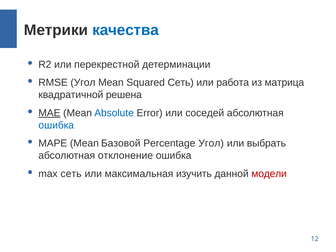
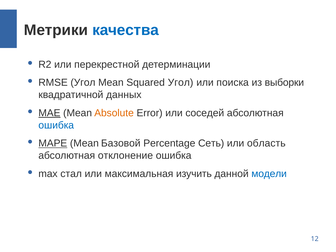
Squared Сеть: Сеть -> Угол
работа: работа -> поиска
матрица: матрица -> выборки
решена: решена -> данных
Absolute colour: blue -> orange
MAPE underline: none -> present
Percentage Угол: Угол -> Сеть
выбрать: выбрать -> область
max сеть: сеть -> стал
модели colour: red -> blue
